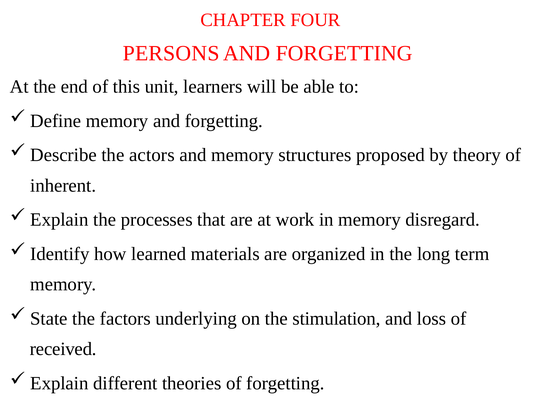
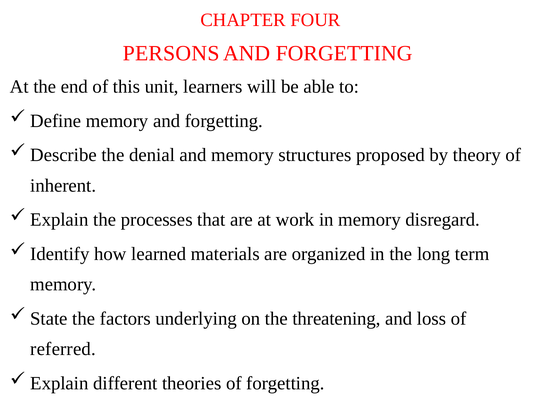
actors: actors -> denial
stimulation: stimulation -> threatening
received: received -> referred
